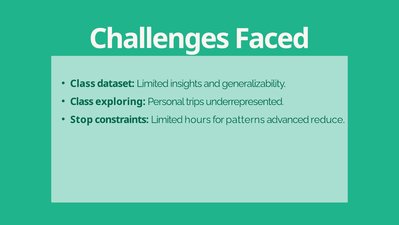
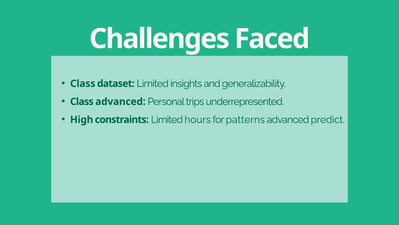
Class exploring: exploring -> advanced
Stop: Stop -> High
reduce: reduce -> predict
